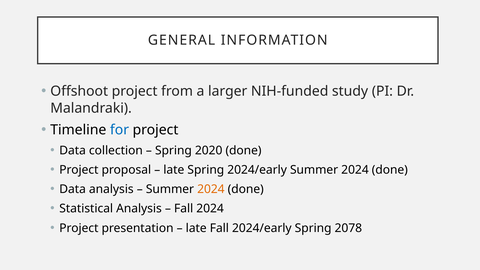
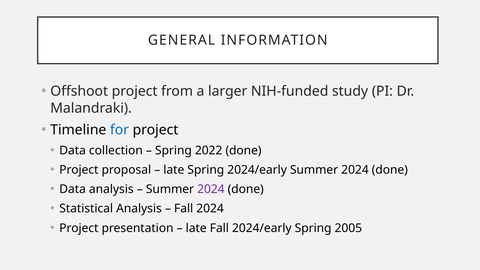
2020: 2020 -> 2022
2024 at (211, 189) colour: orange -> purple
2078: 2078 -> 2005
